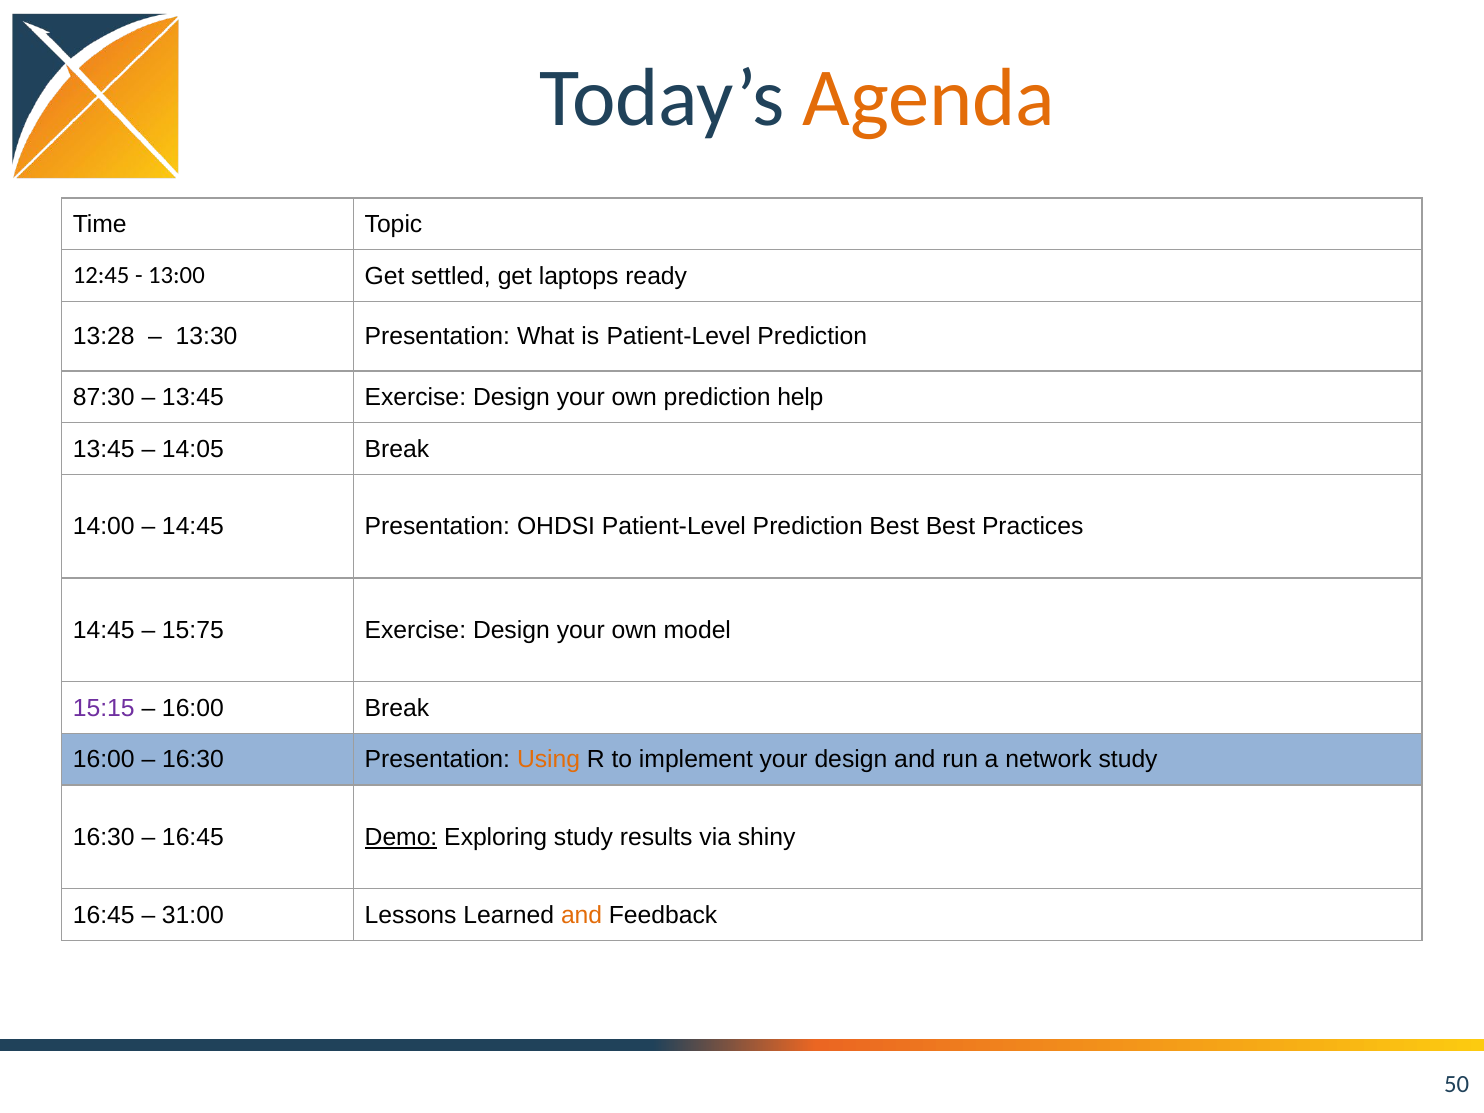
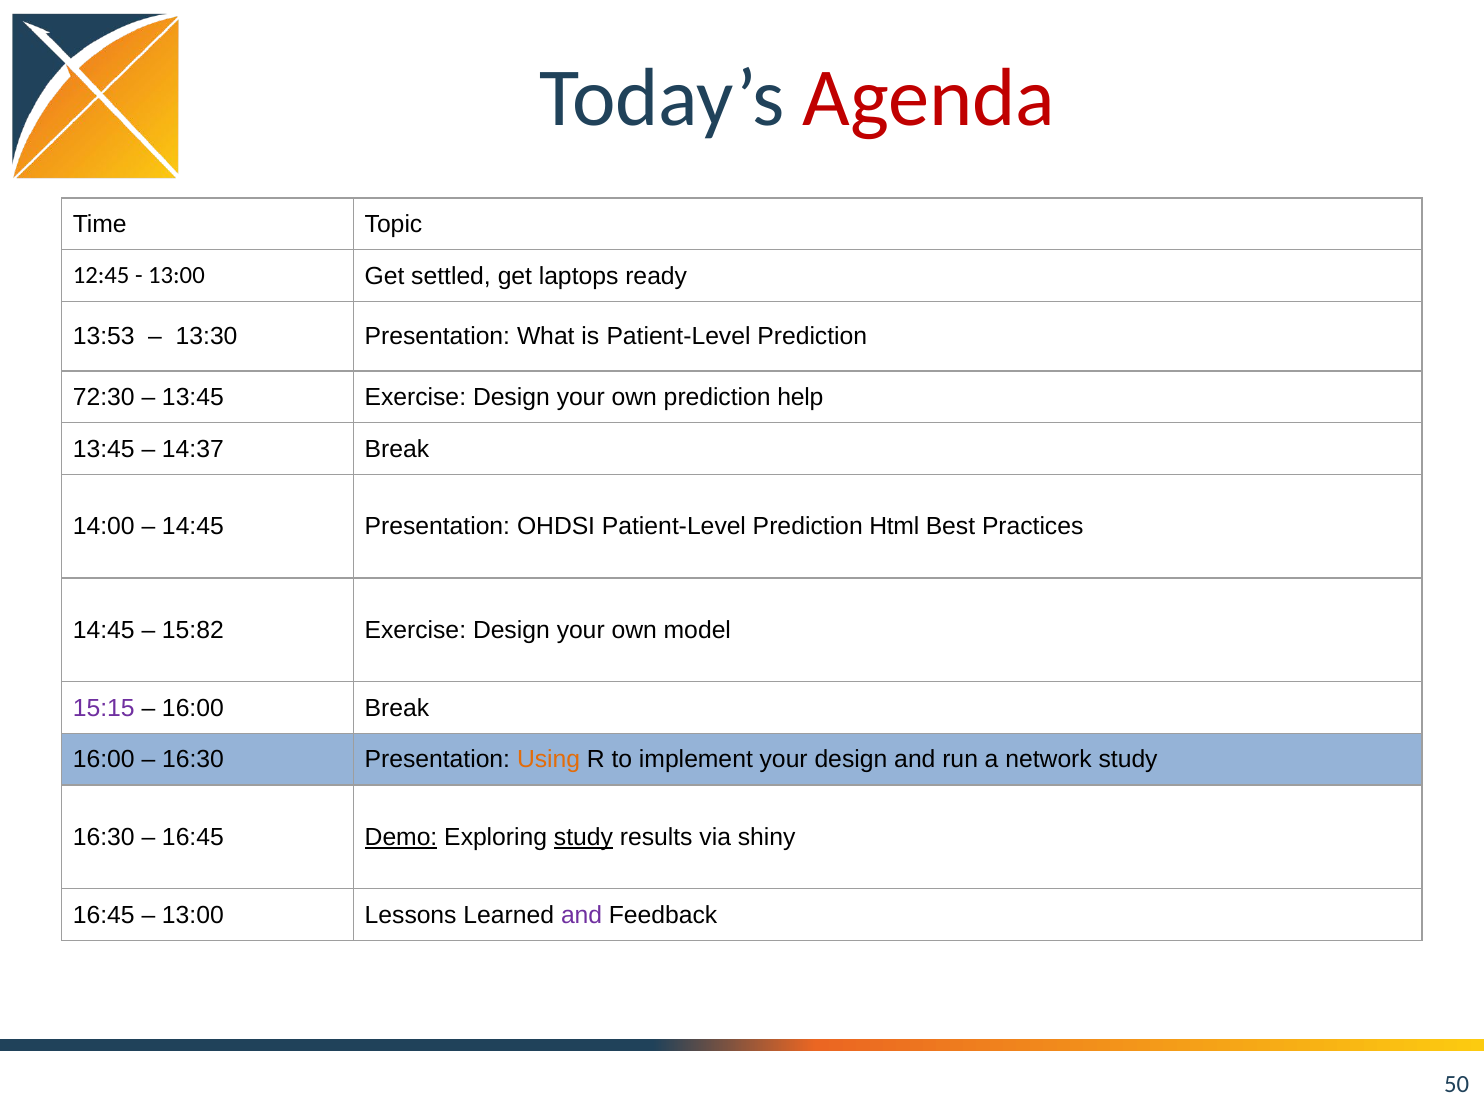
Agenda colour: orange -> red
13:28: 13:28 -> 13:53
87:30: 87:30 -> 72:30
14:05: 14:05 -> 14:37
Prediction Best: Best -> Html
15:75: 15:75 -> 15:82
study at (584, 837) underline: none -> present
31:00 at (193, 915): 31:00 -> 13:00
and at (582, 915) colour: orange -> purple
